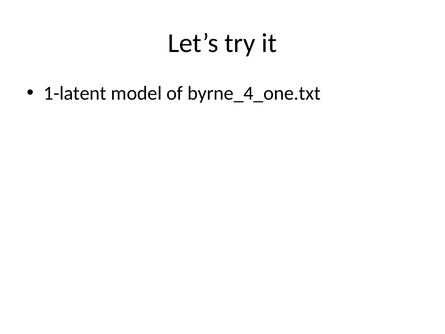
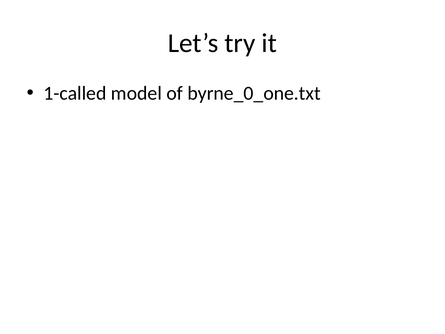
1-latent: 1-latent -> 1-called
byrne_4_one.txt: byrne_4_one.txt -> byrne_0_one.txt
